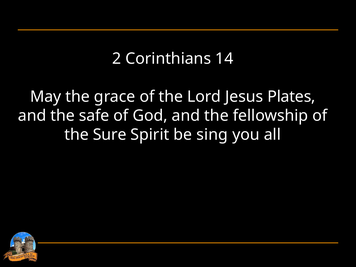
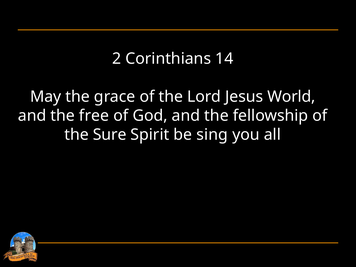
Plates: Plates -> World
safe: safe -> free
